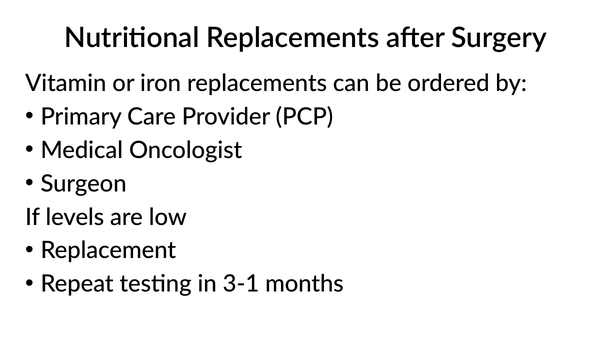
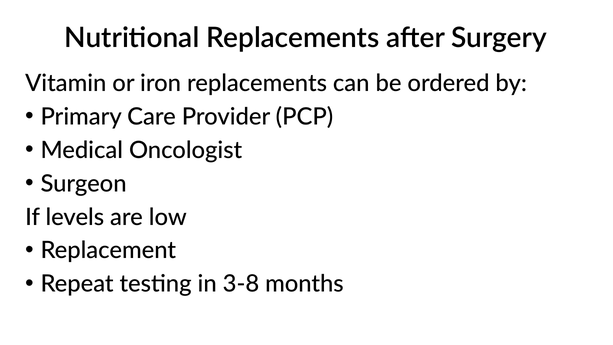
3-1: 3-1 -> 3-8
